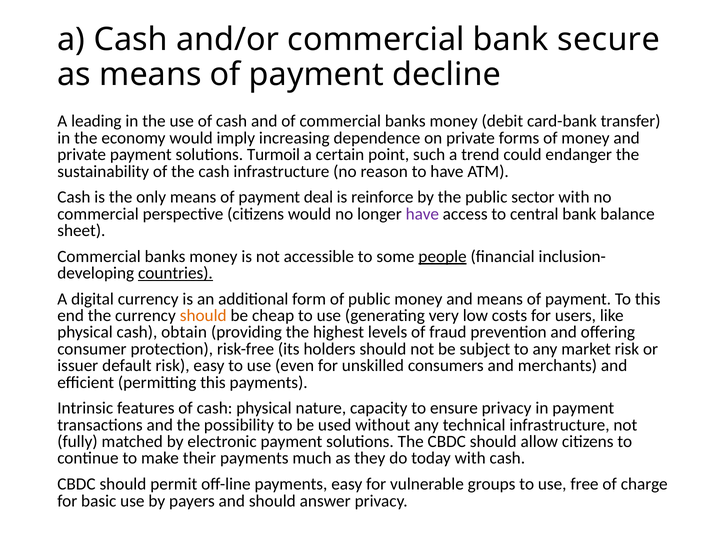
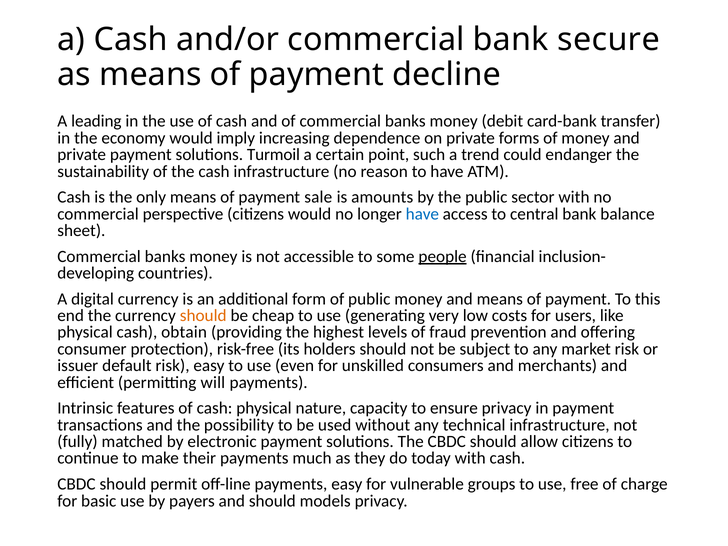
deal: deal -> sale
reinforce: reinforce -> amounts
have at (422, 214) colour: purple -> blue
countries underline: present -> none
permitting this: this -> will
answer: answer -> models
